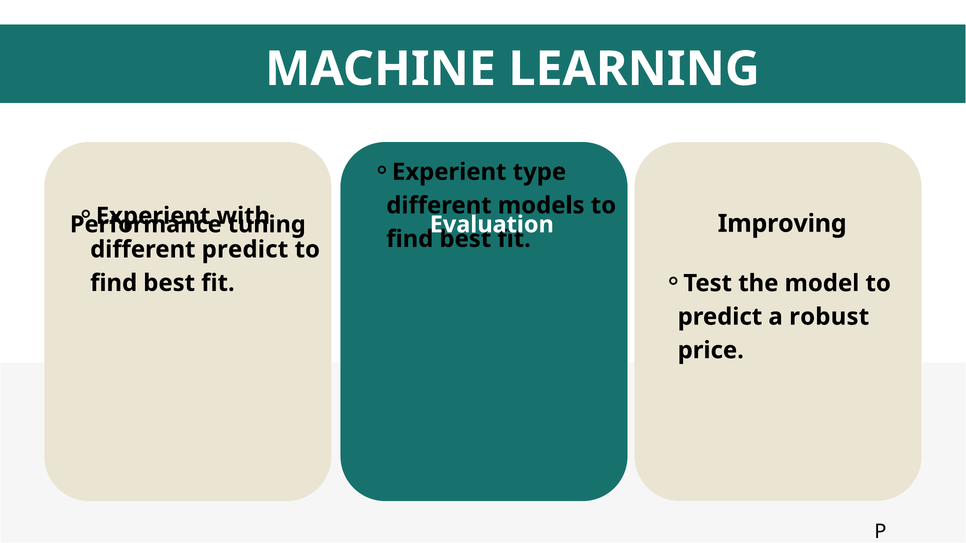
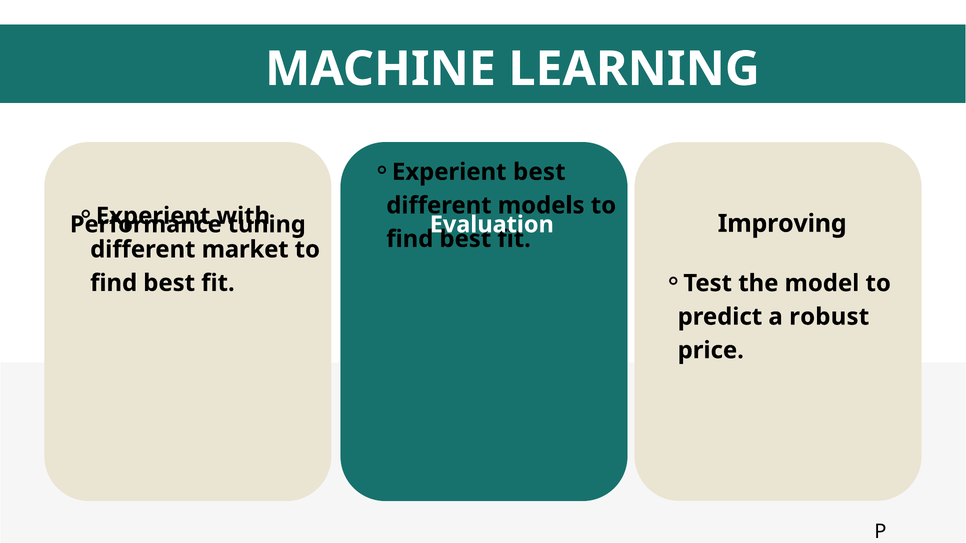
Experient type: type -> best
different predict: predict -> market
